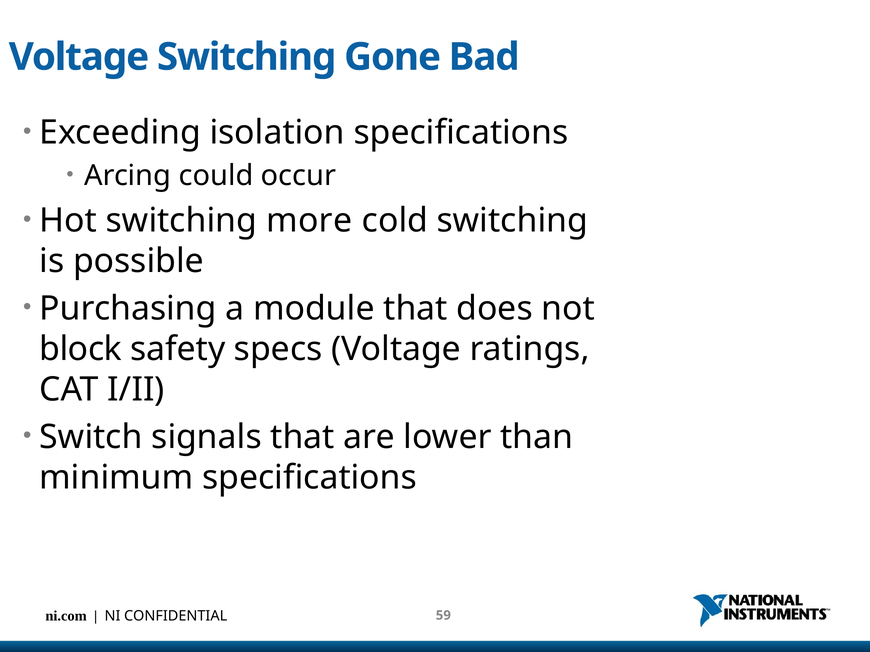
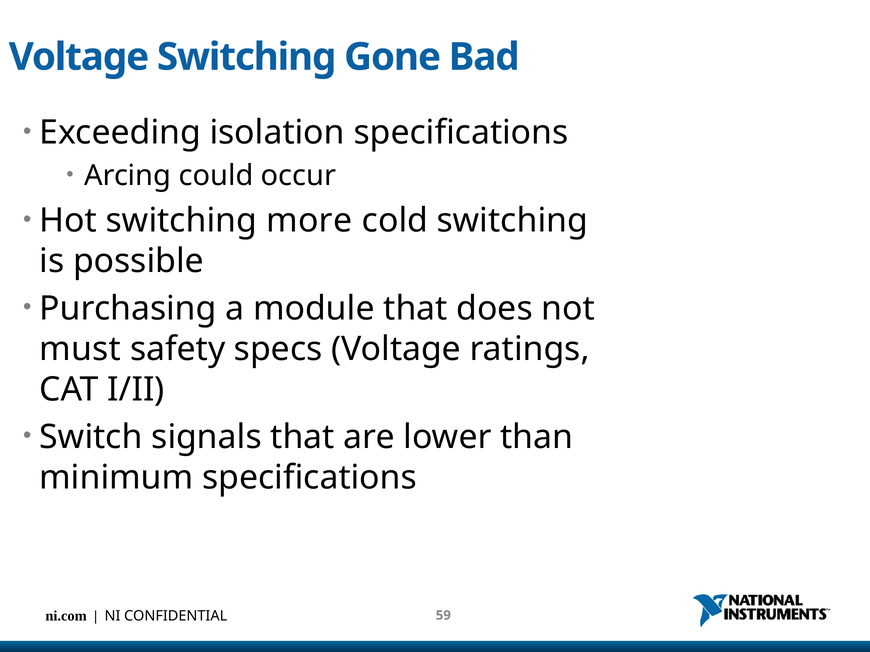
block: block -> must
